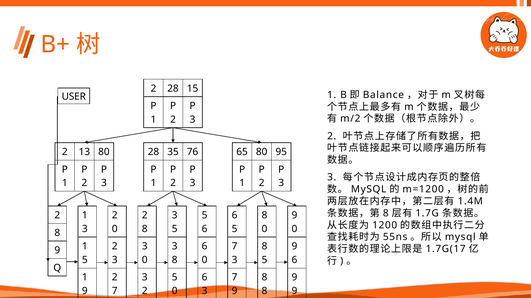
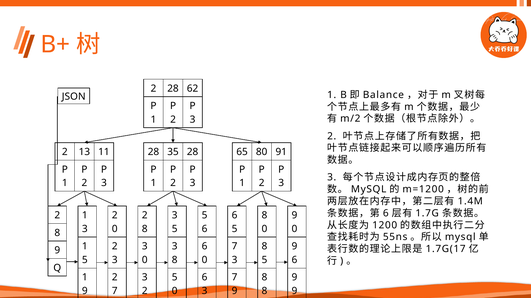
15: 15 -> 62
USER: USER -> JSON
13 80: 80 -> 11
35 76: 76 -> 28
95: 95 -> 91
8 at (386, 214): 8 -> 6
